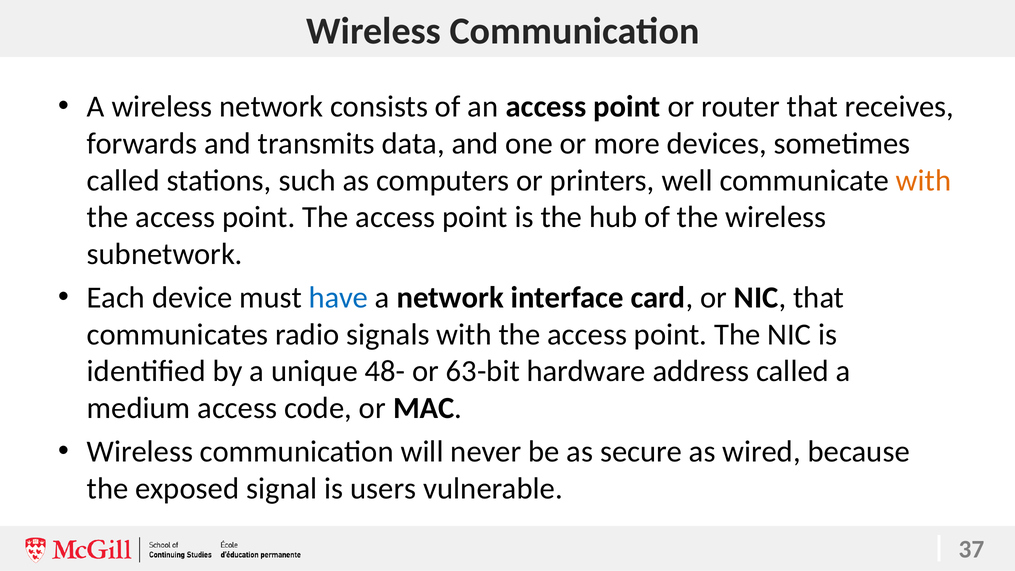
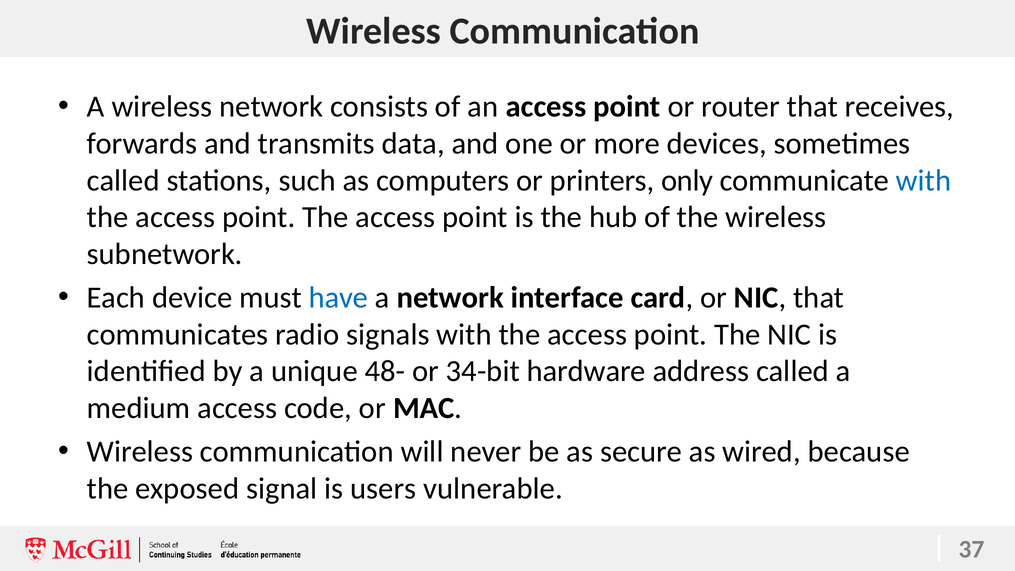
well: well -> only
with at (923, 180) colour: orange -> blue
63-bit: 63-bit -> 34-bit
